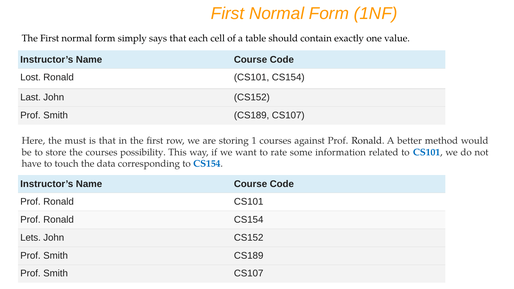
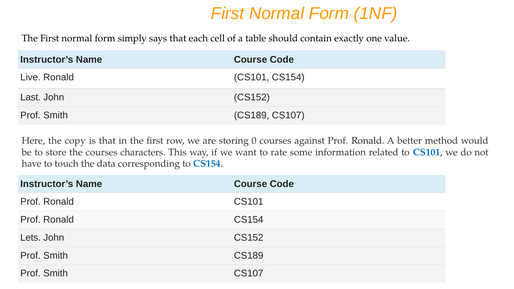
Lost: Lost -> Live
must: must -> copy
1: 1 -> 0
possibility: possibility -> characters
